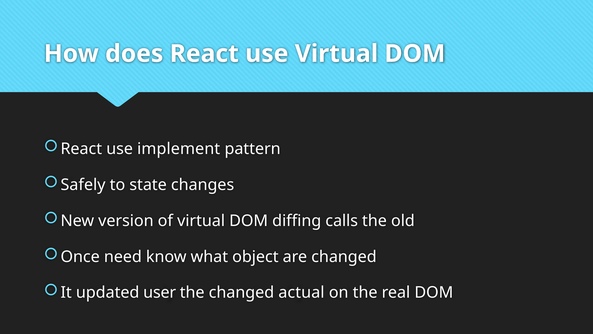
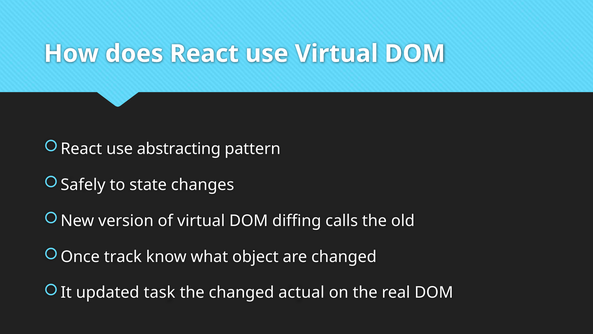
implement: implement -> abstracting
need: need -> track
user: user -> task
